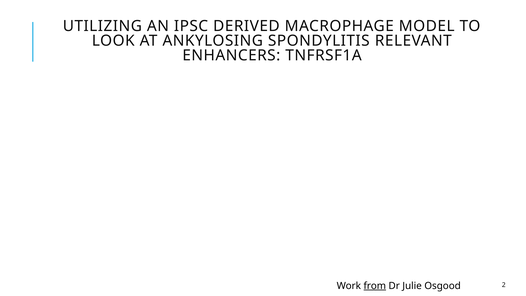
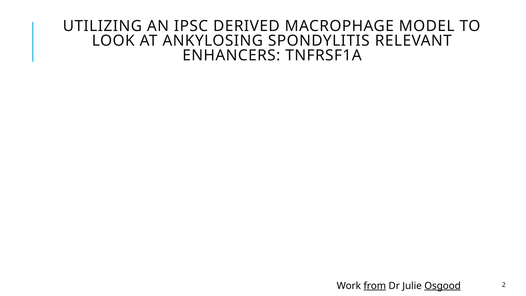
Osgood underline: none -> present
